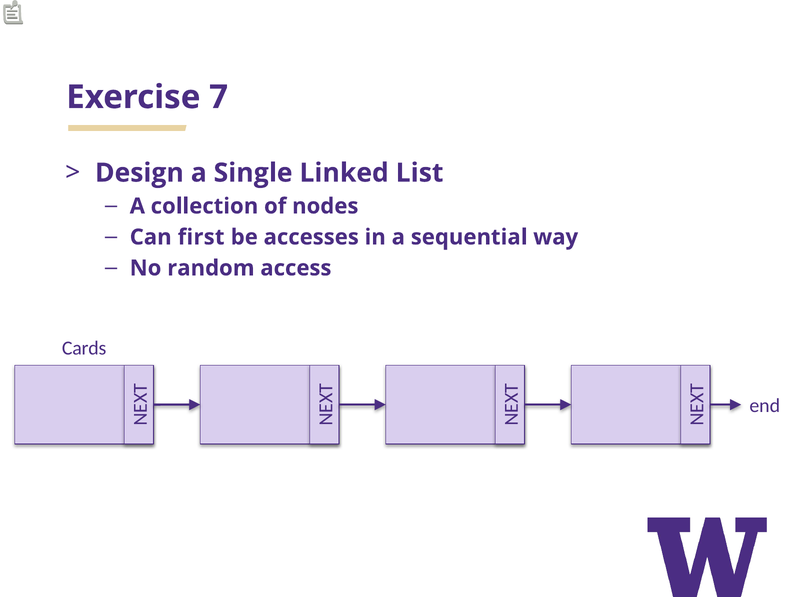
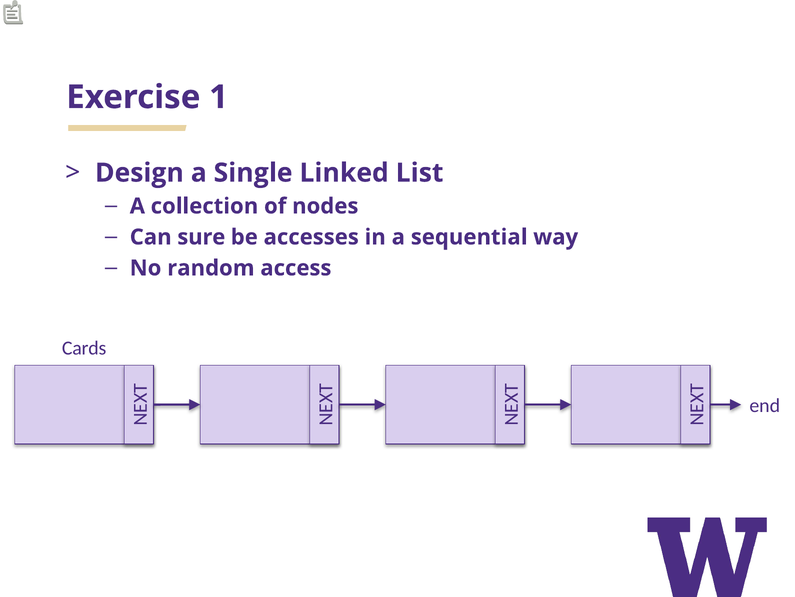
7: 7 -> 1
first: first -> sure
